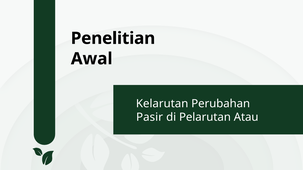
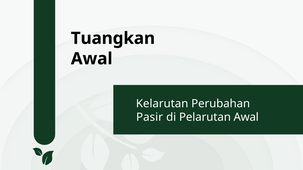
Penelitian: Penelitian -> Tuangkan
Pelarutan Atau: Atau -> Awal
